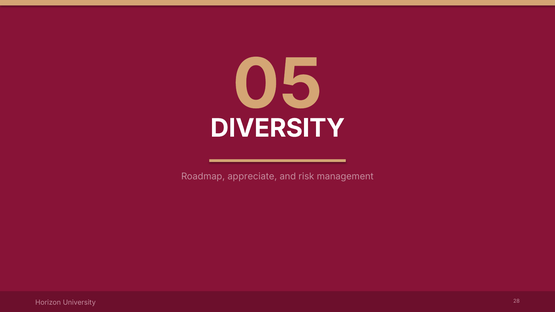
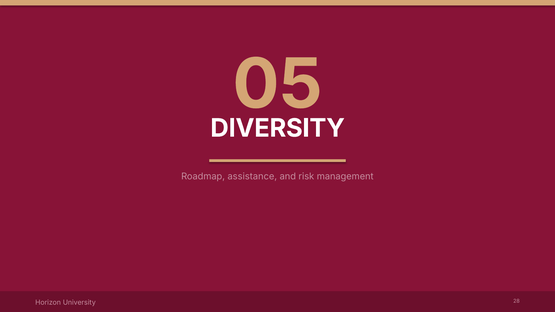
appreciate: appreciate -> assistance
